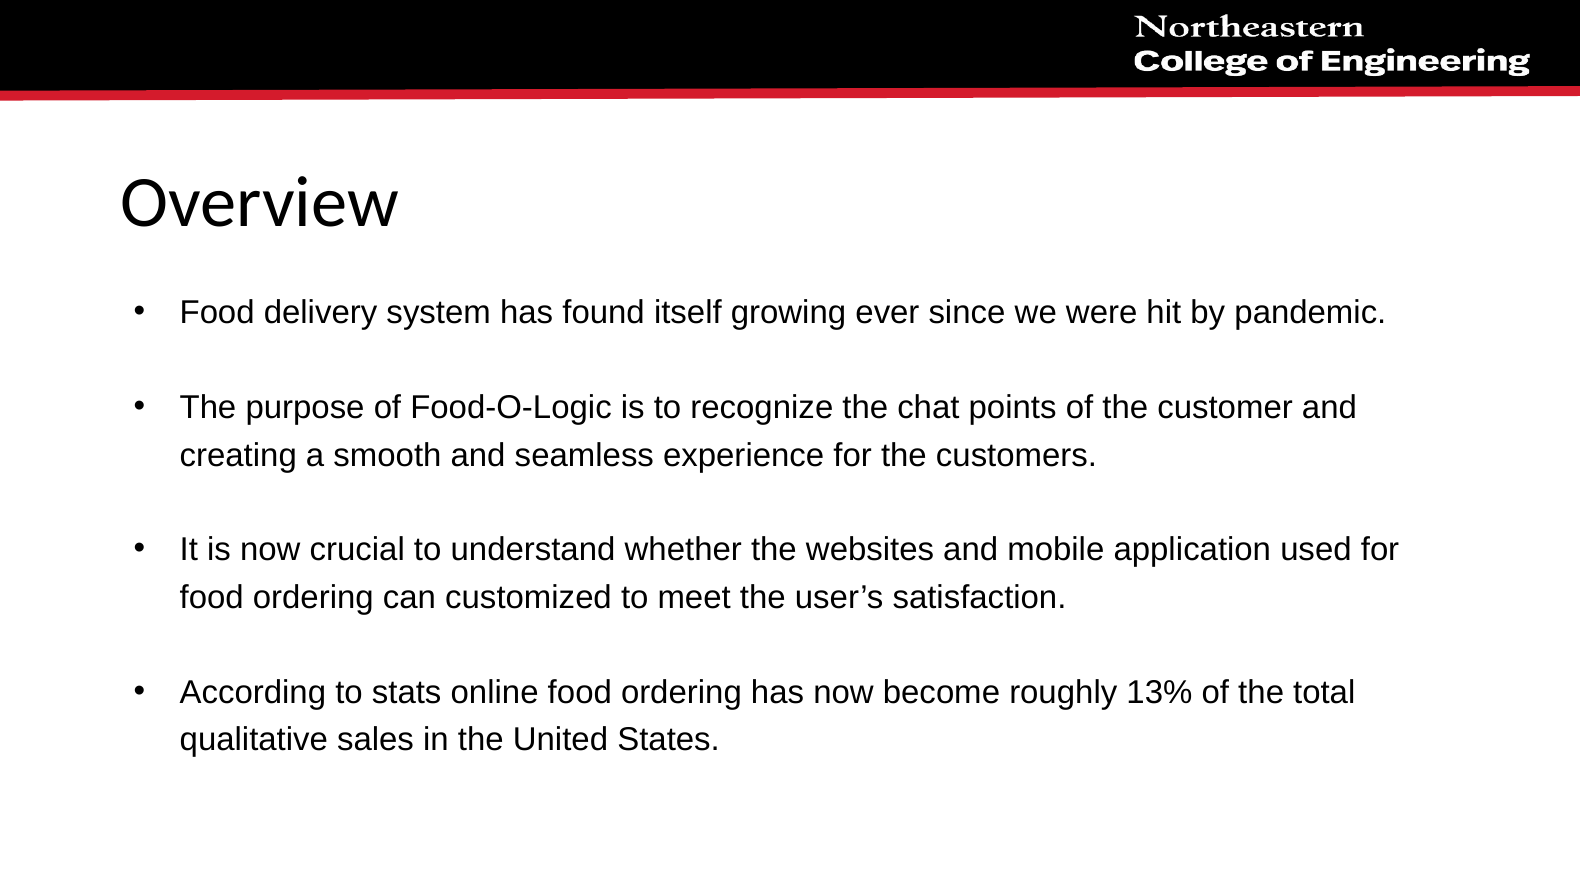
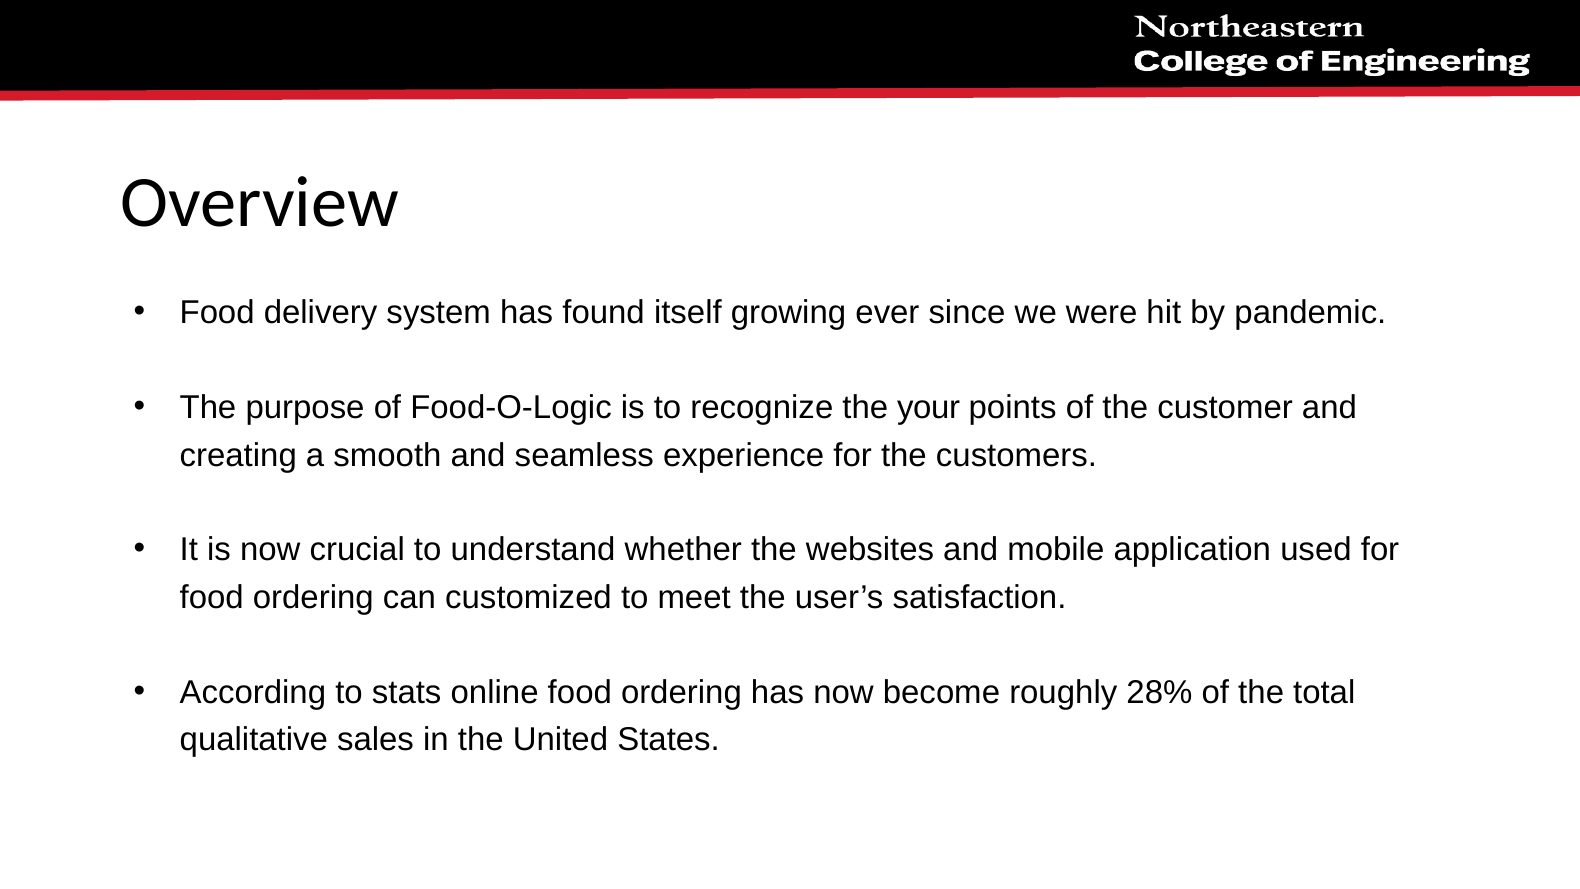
chat: chat -> your
13%: 13% -> 28%
